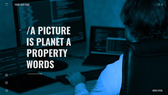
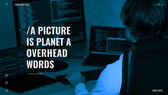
PROPERTY: PROPERTY -> OVERHEAD
